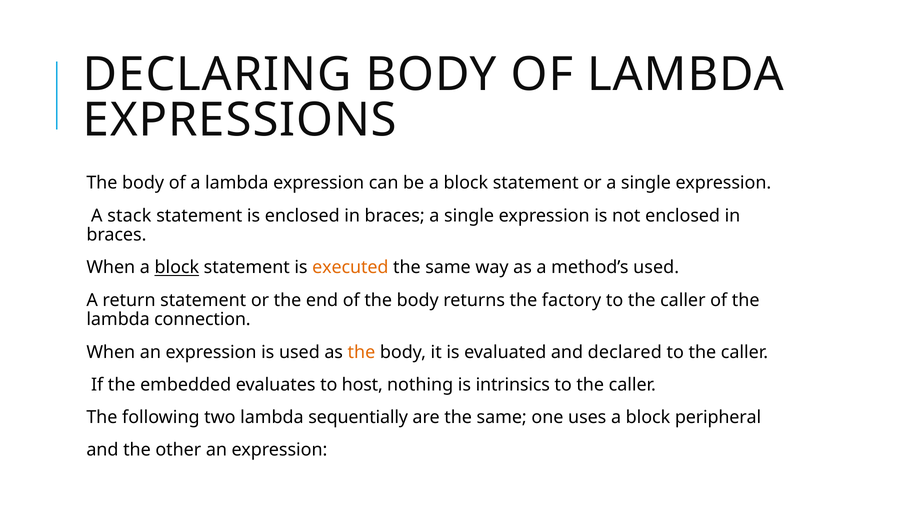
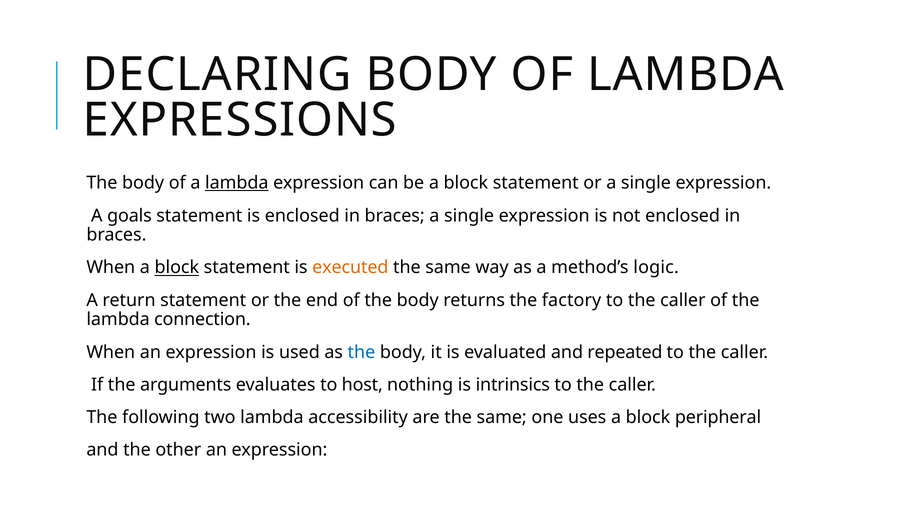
lambda at (237, 183) underline: none -> present
stack: stack -> goals
method’s used: used -> logic
the at (361, 352) colour: orange -> blue
declared: declared -> repeated
embedded: embedded -> arguments
sequentially: sequentially -> accessibility
